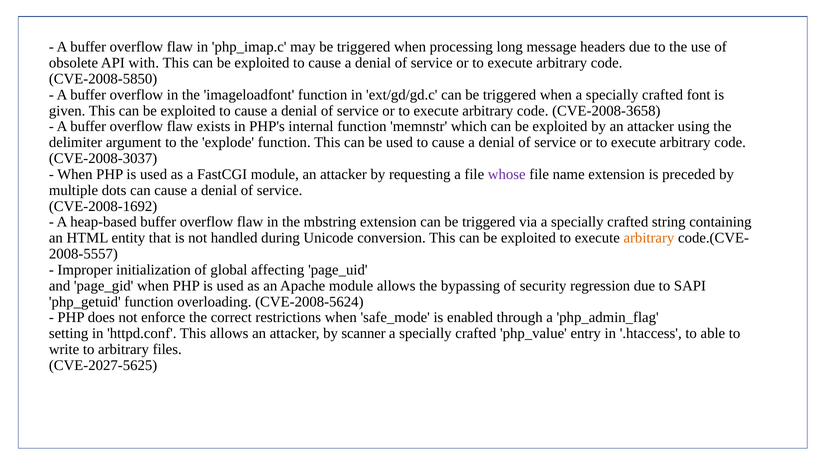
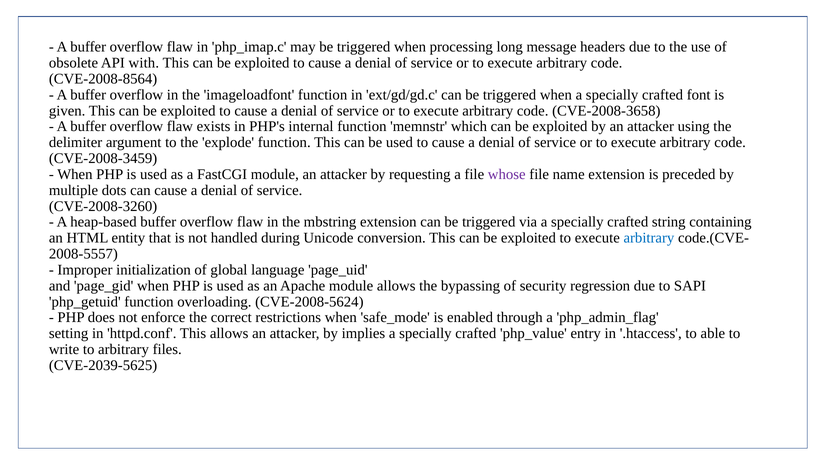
CVE-2008-5850: CVE-2008-5850 -> CVE-2008-8564
CVE-2008-3037: CVE-2008-3037 -> CVE-2008-3459
CVE-2008-1692: CVE-2008-1692 -> CVE-2008-3260
arbitrary at (649, 238) colour: orange -> blue
affecting: affecting -> language
scanner: scanner -> implies
CVE-2027-5625: CVE-2027-5625 -> CVE-2039-5625
